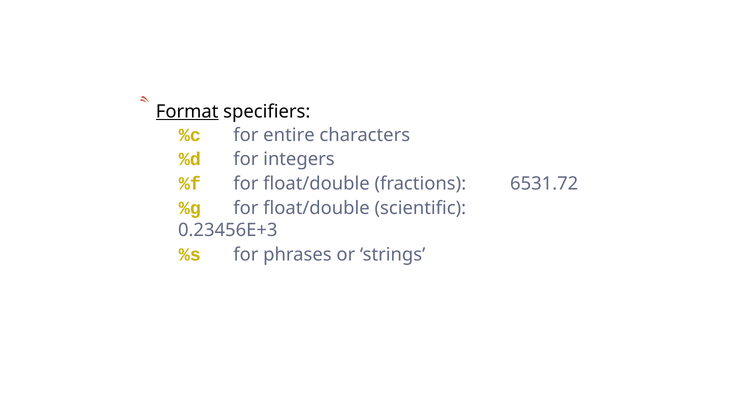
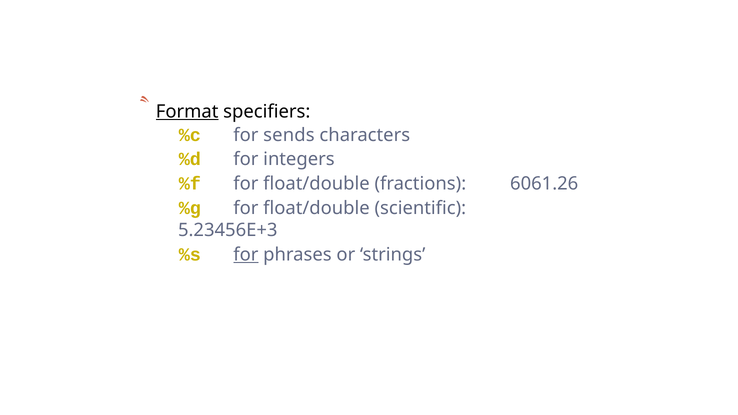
entire: entire -> sends
6531.72: 6531.72 -> 6061.26
0.23456E+3: 0.23456E+3 -> 5.23456E+3
for at (246, 255) underline: none -> present
